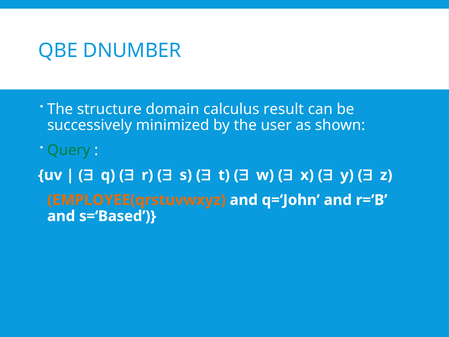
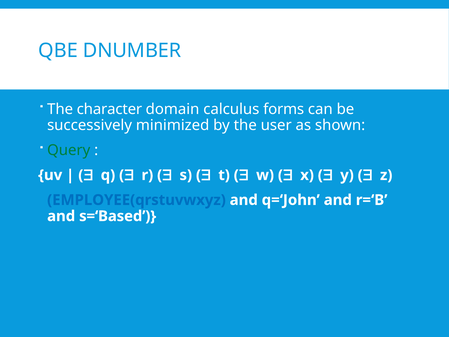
structure: structure -> character
result: result -> forms
EMPLOYEE(qrstuvwxyz colour: orange -> blue
